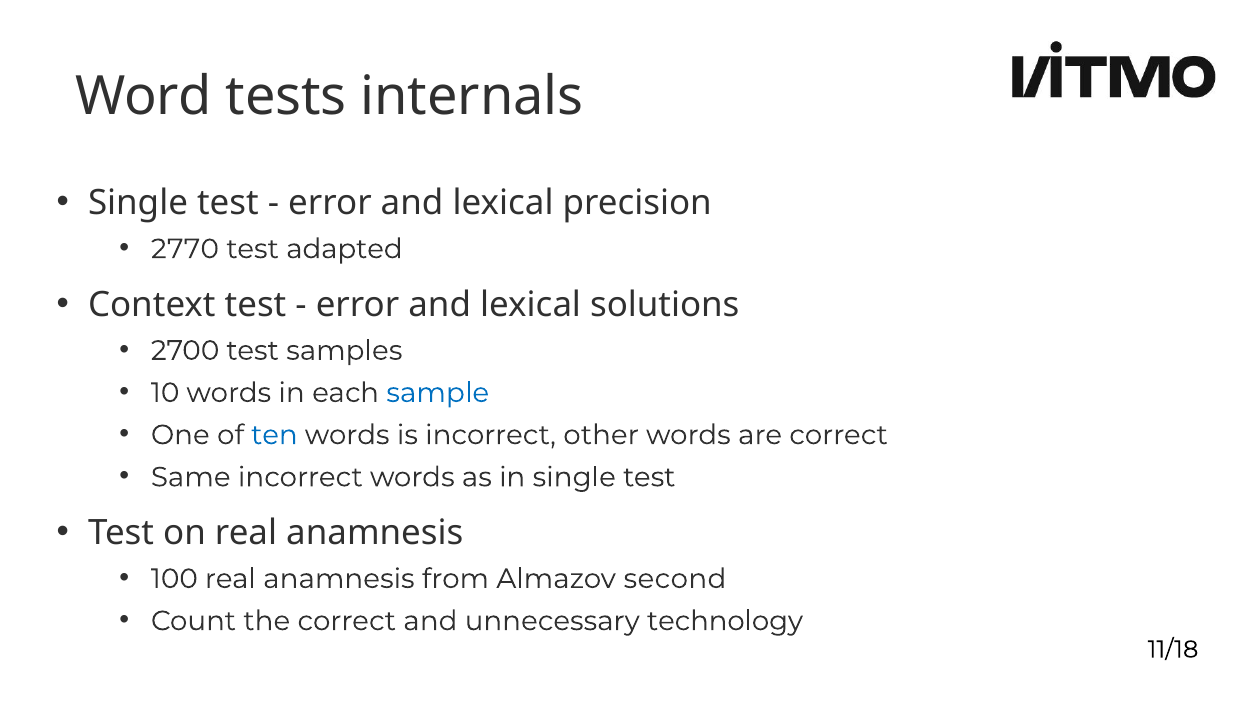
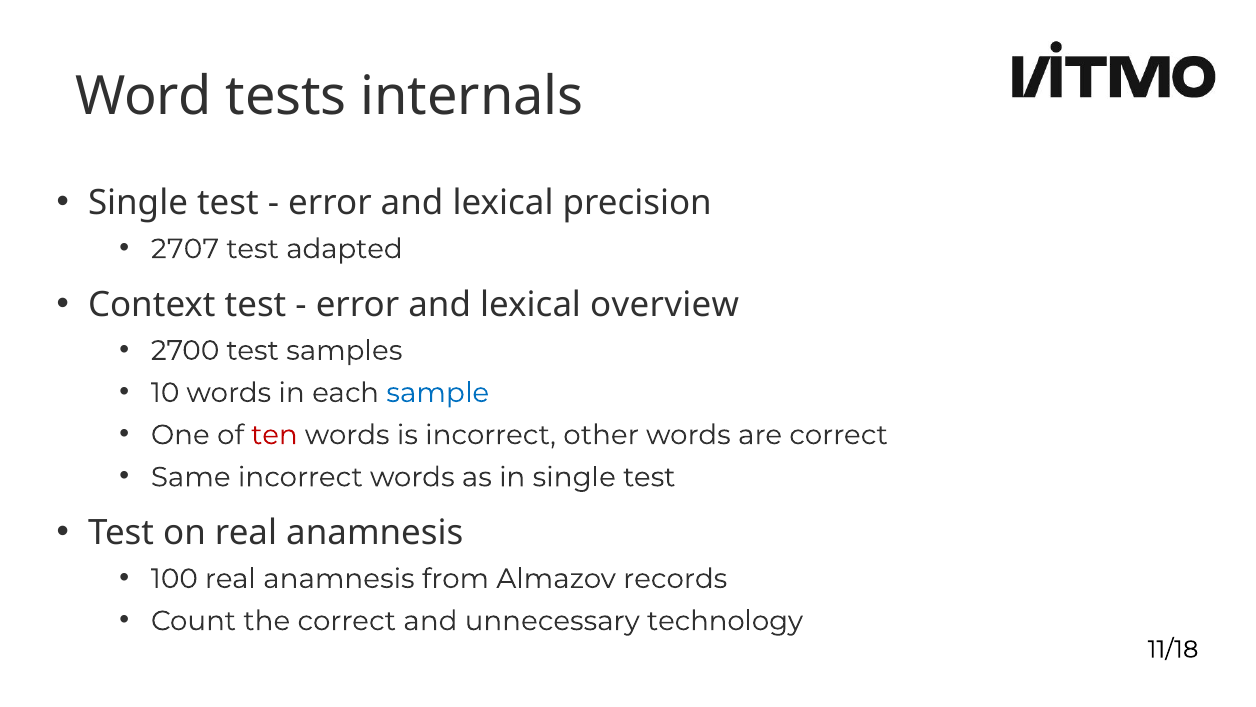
2770: 2770 -> 2707
solutions: solutions -> overview
ten colour: blue -> red
second: second -> records
